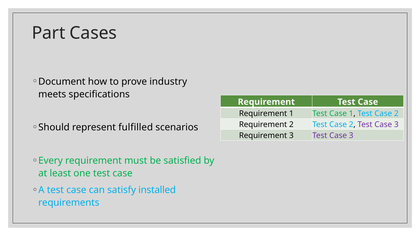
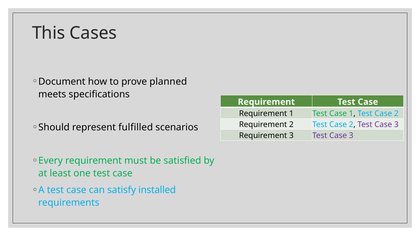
Part: Part -> This
industry: industry -> planned
